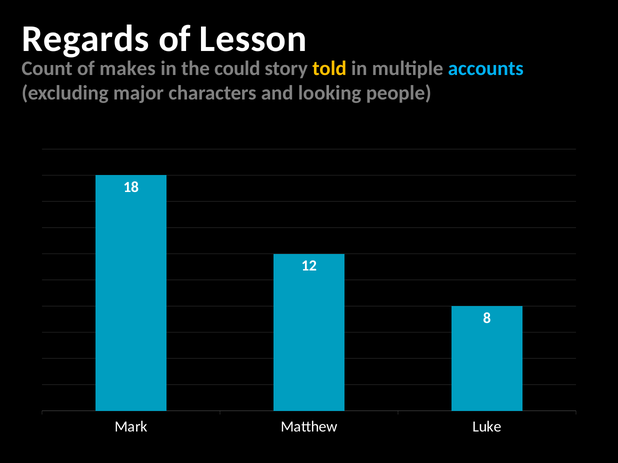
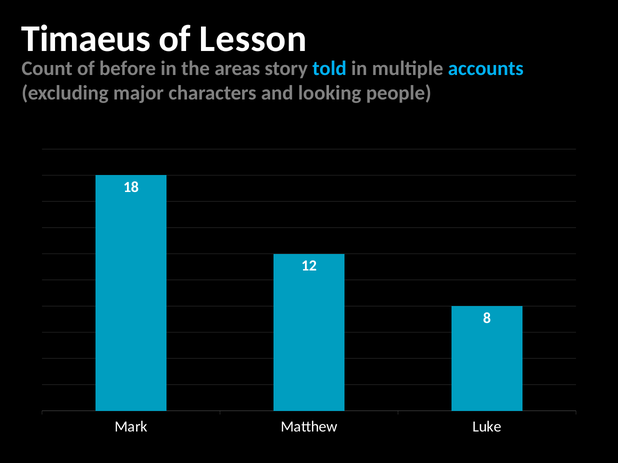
Regards: Regards -> Timaeus
makes: makes -> before
could: could -> areas
told colour: yellow -> light blue
